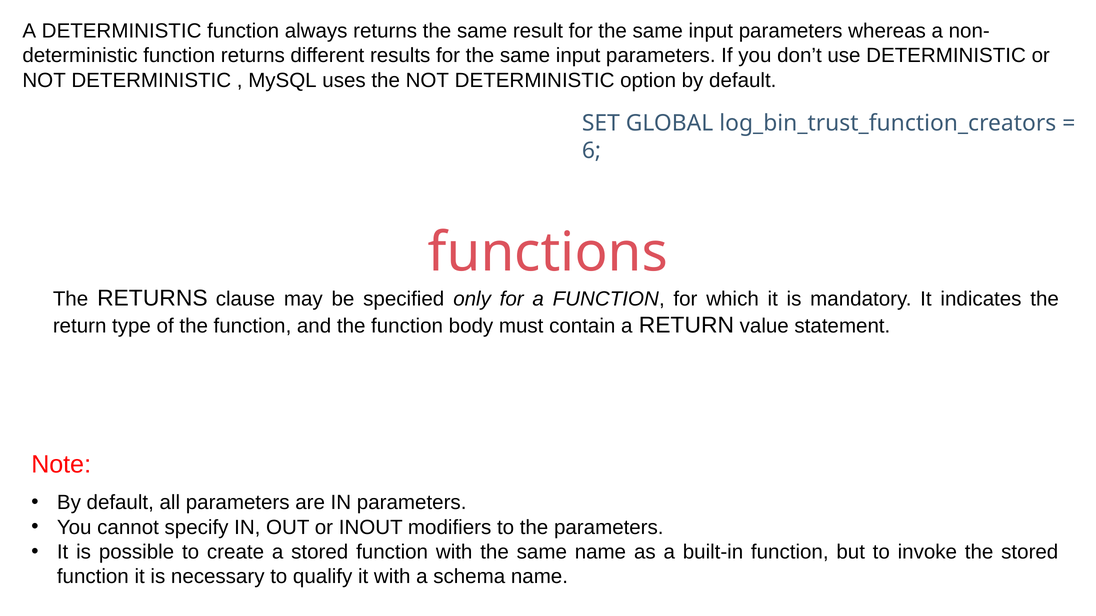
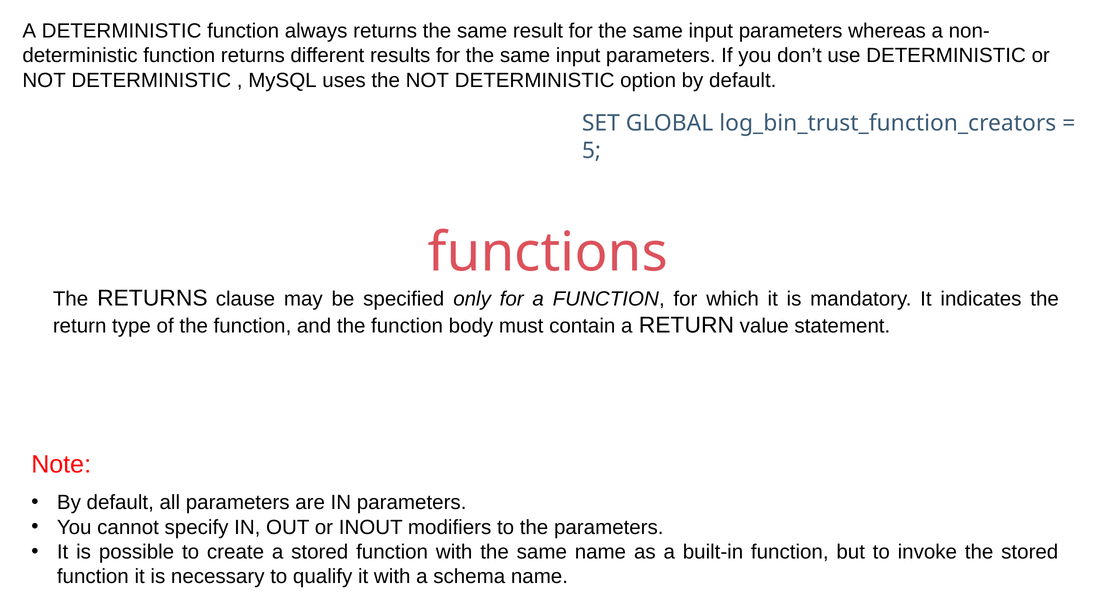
6: 6 -> 5
